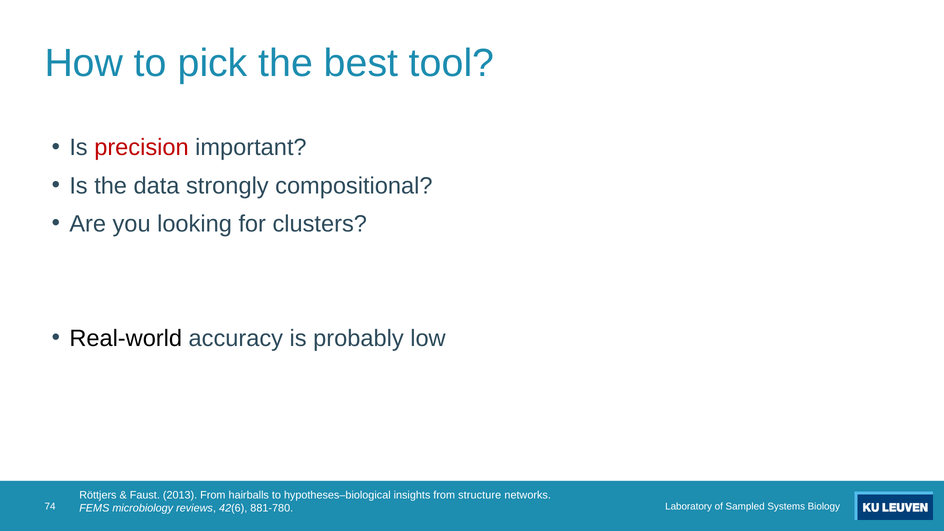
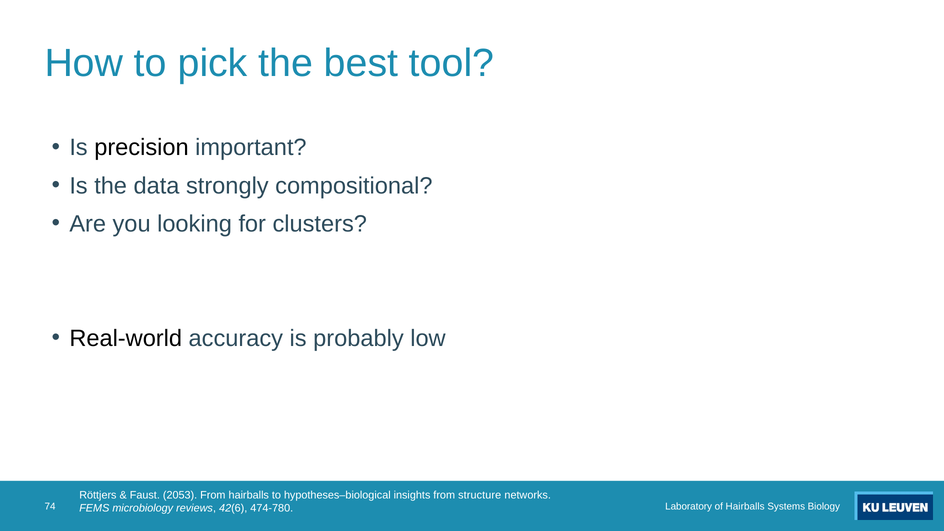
precision colour: red -> black
2013: 2013 -> 2053
of Sampled: Sampled -> Hairballs
881-780: 881-780 -> 474-780
